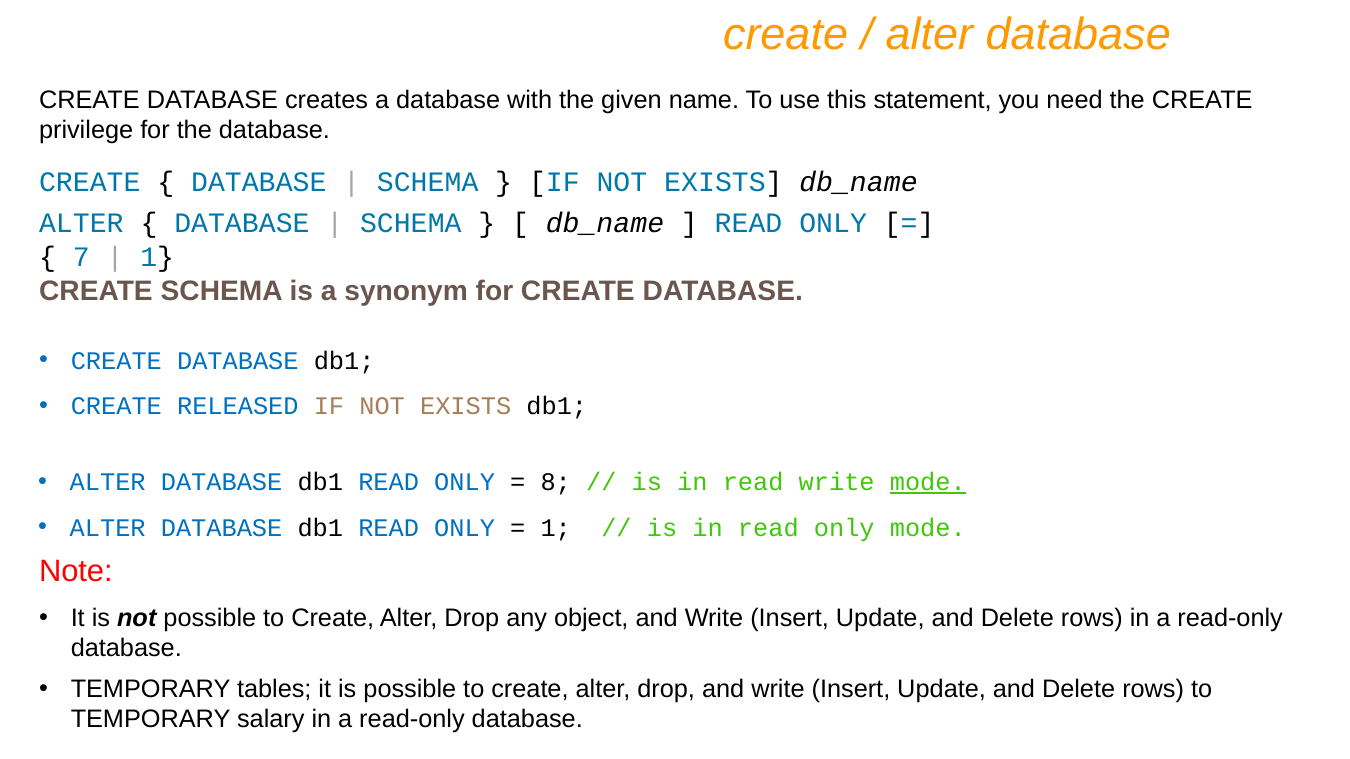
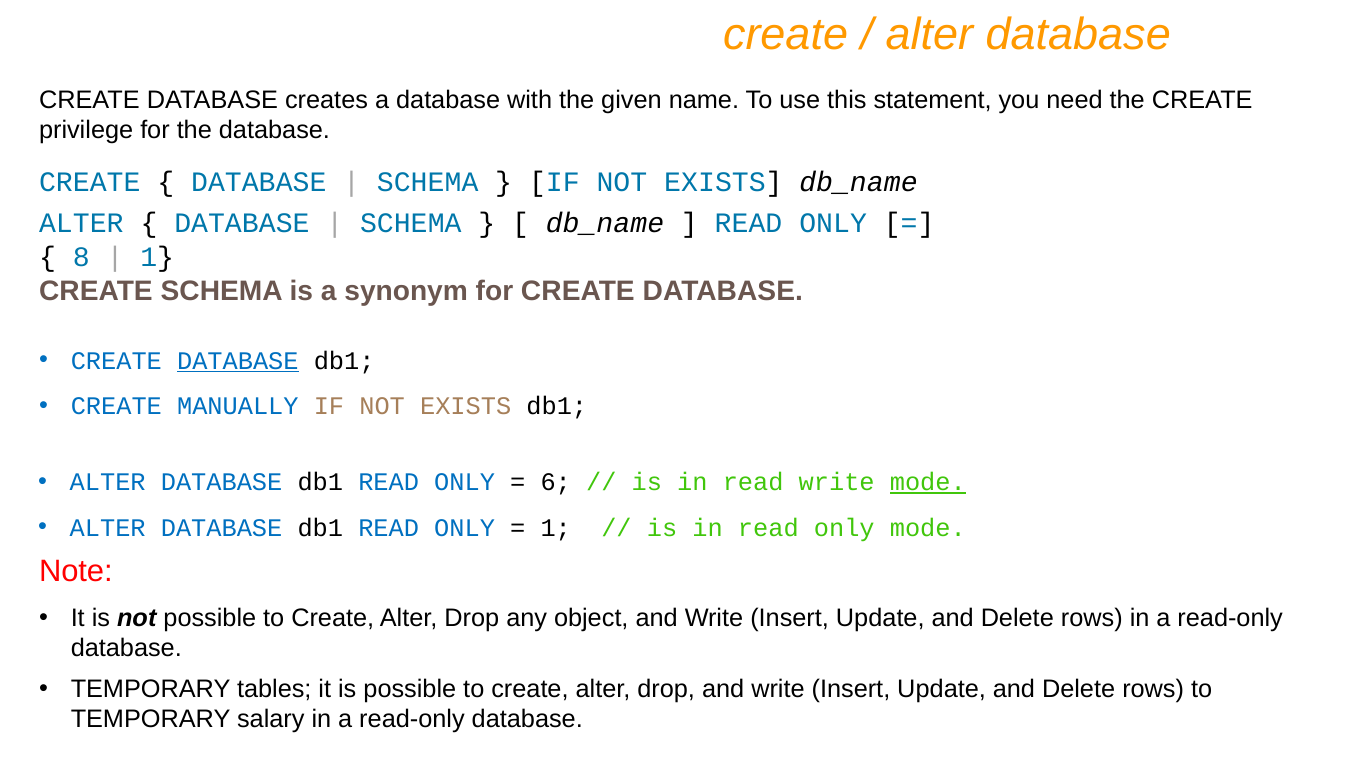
7: 7 -> 8
DATABASE at (238, 361) underline: none -> present
RELEASED: RELEASED -> MANUALLY
8: 8 -> 6
